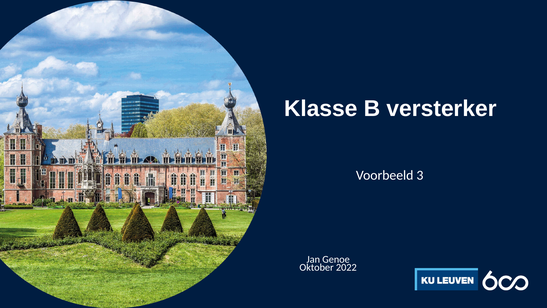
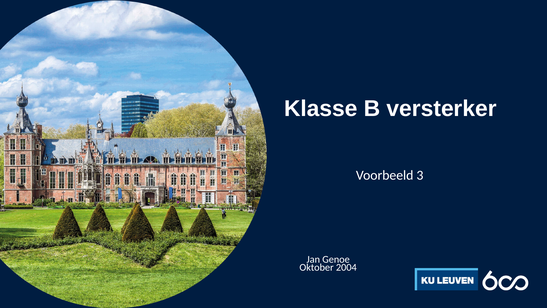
2022: 2022 -> 2004
